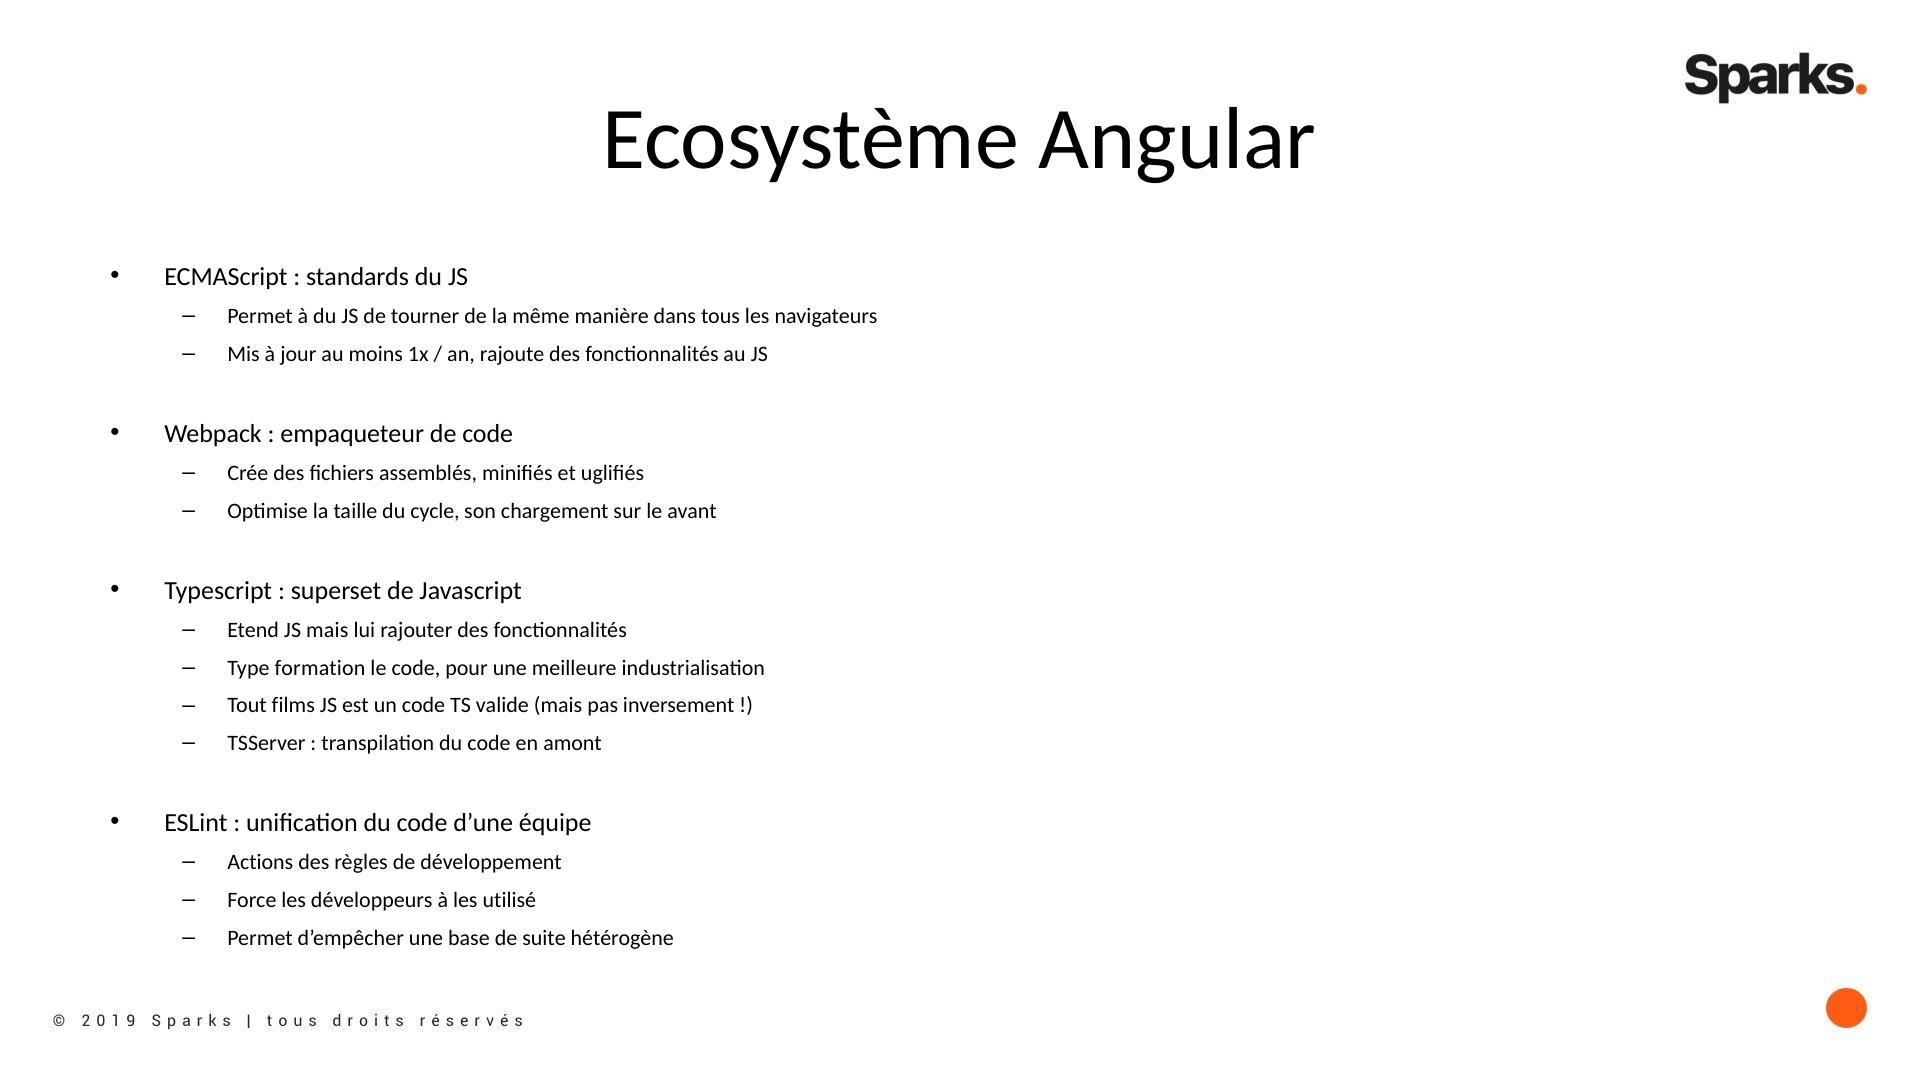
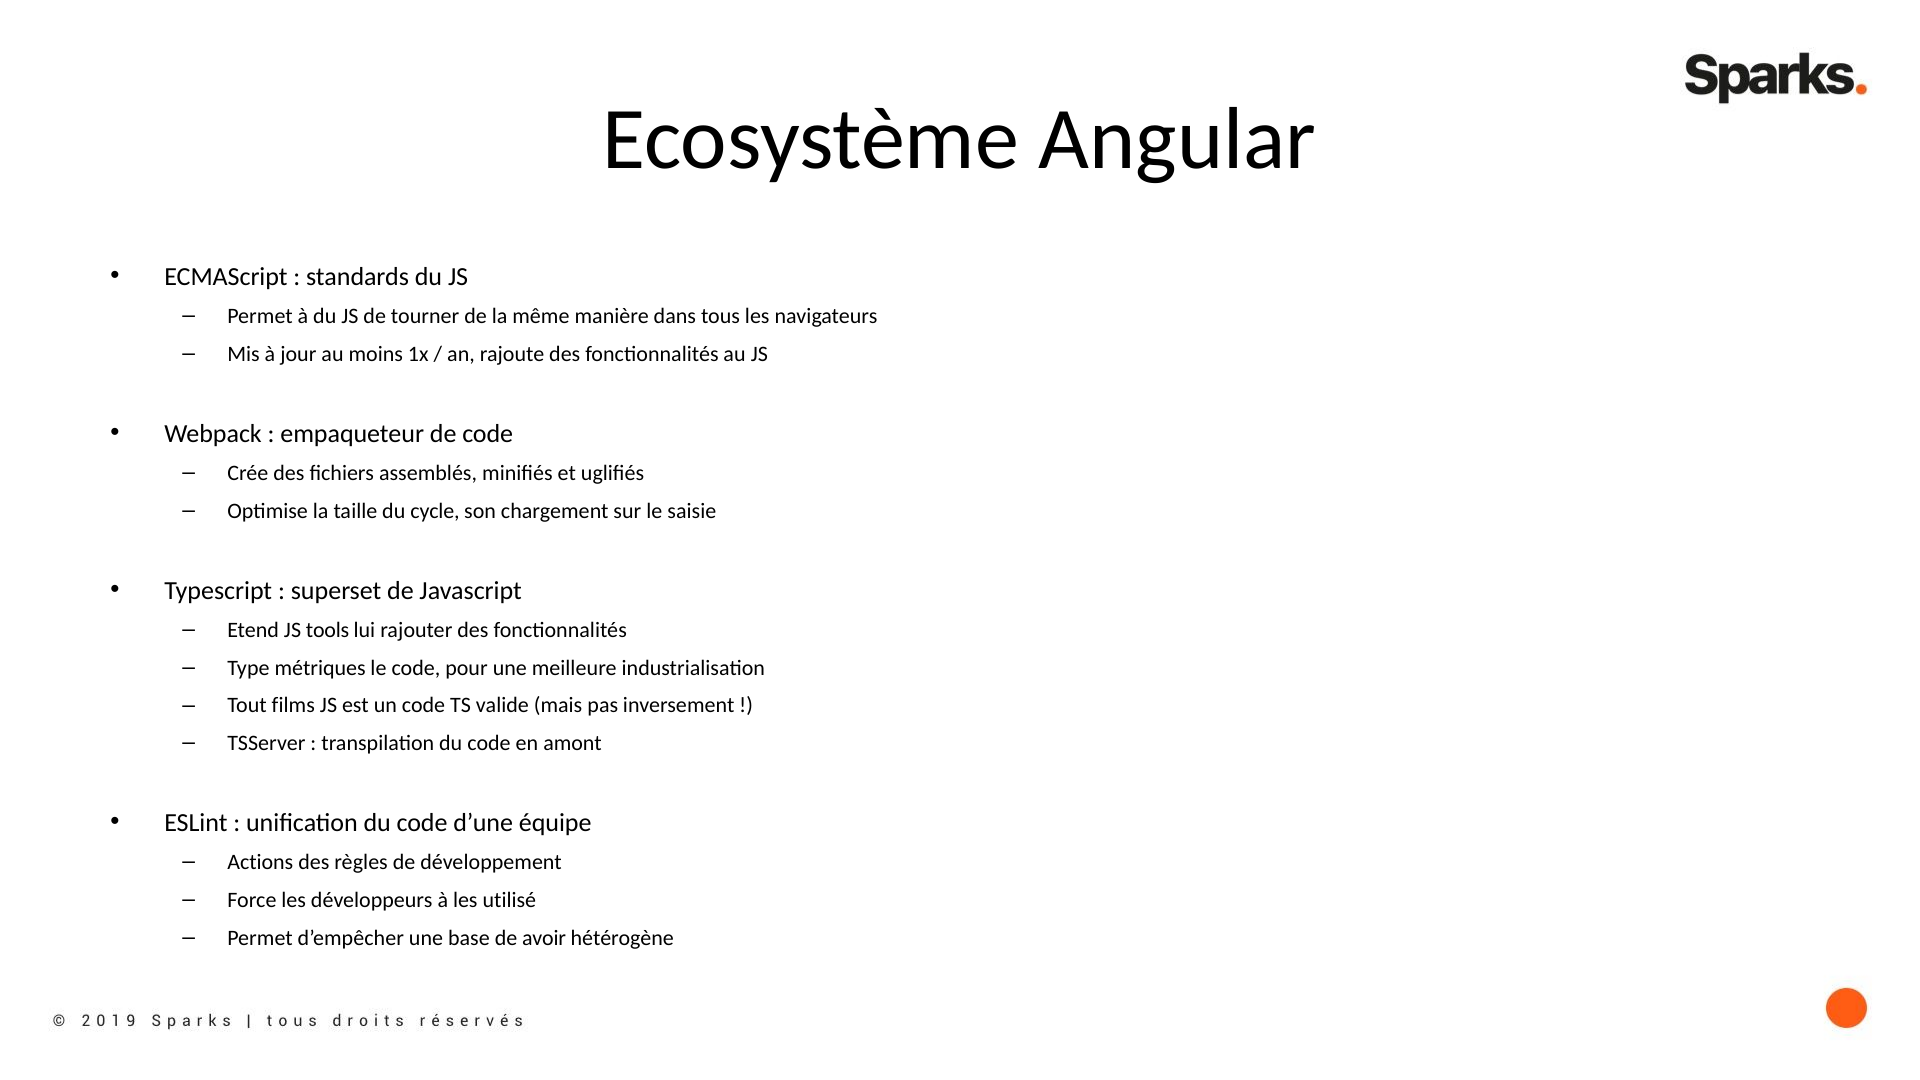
avant: avant -> saisie
JS mais: mais -> tools
formation: formation -> métriques
suite: suite -> avoir
